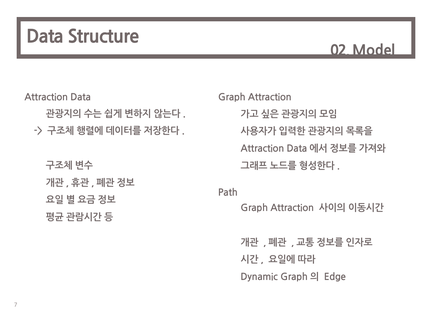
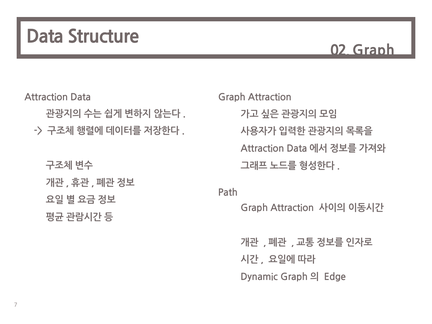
02 Model: Model -> Graph
